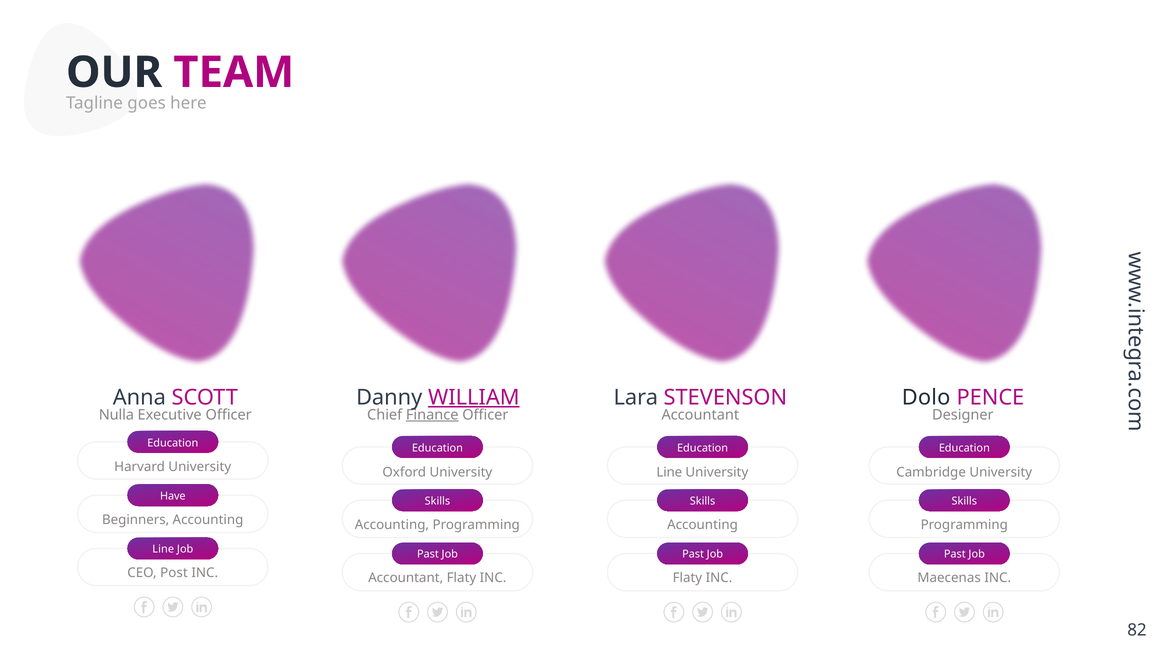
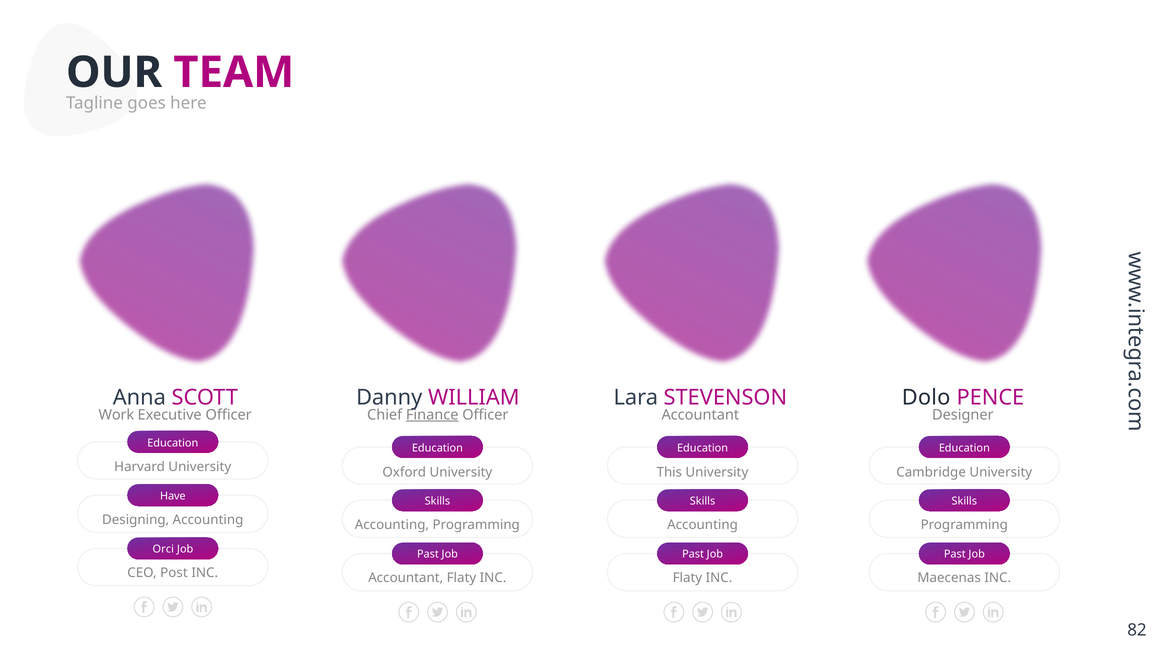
WILLIAM underline: present -> none
Nulla: Nulla -> Work
Line at (669, 472): Line -> This
Beginners: Beginners -> Designing
Line at (163, 549): Line -> Orci
